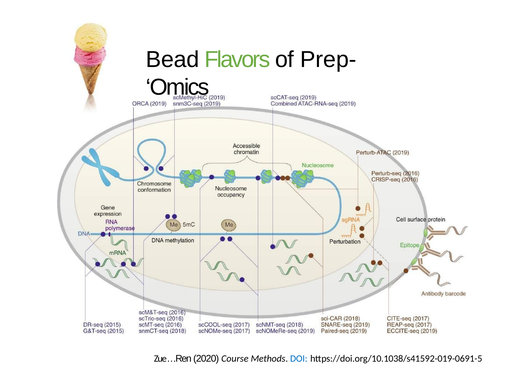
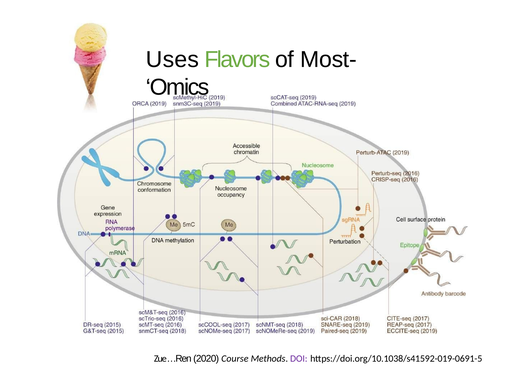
Bead: Bead -> Uses
Prep-: Prep- -> Most-
DOI colour: blue -> purple
